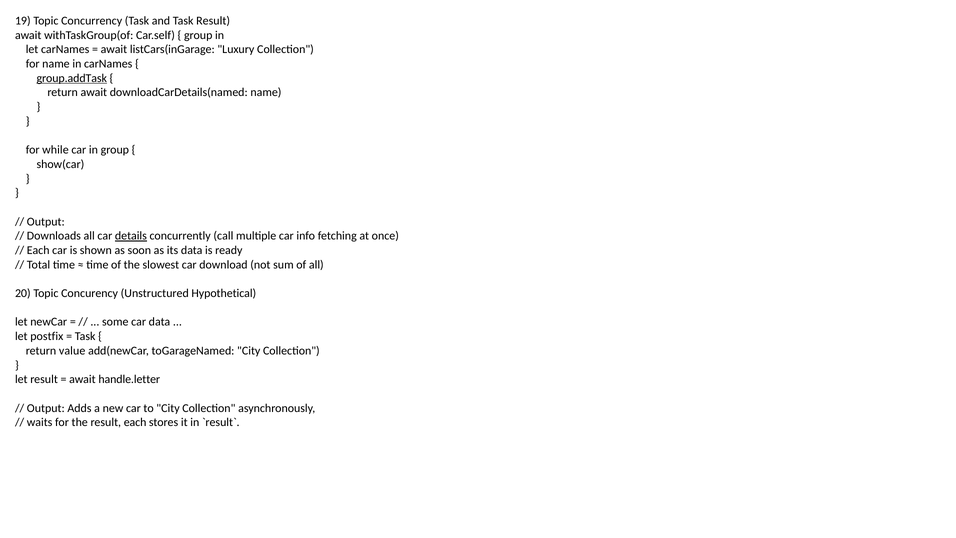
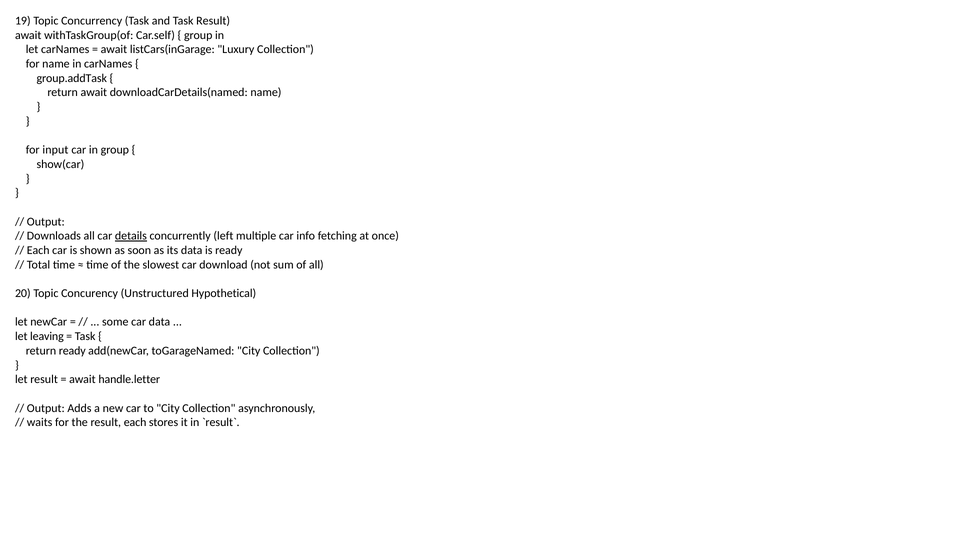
group.addTask underline: present -> none
while: while -> input
call: call -> left
postfix: postfix -> leaving
return value: value -> ready
